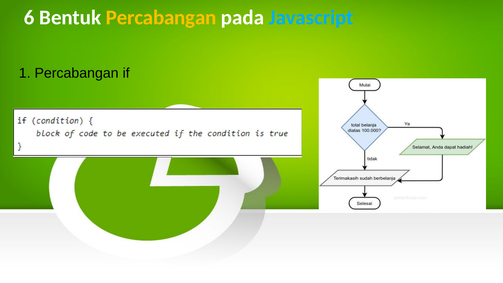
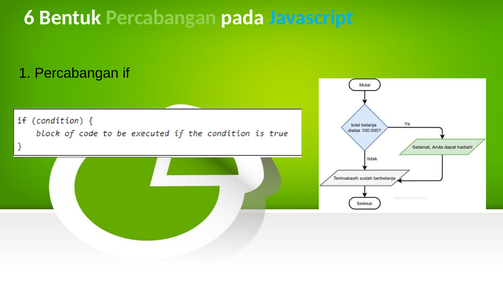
Percabangan at (161, 18) colour: yellow -> light green
